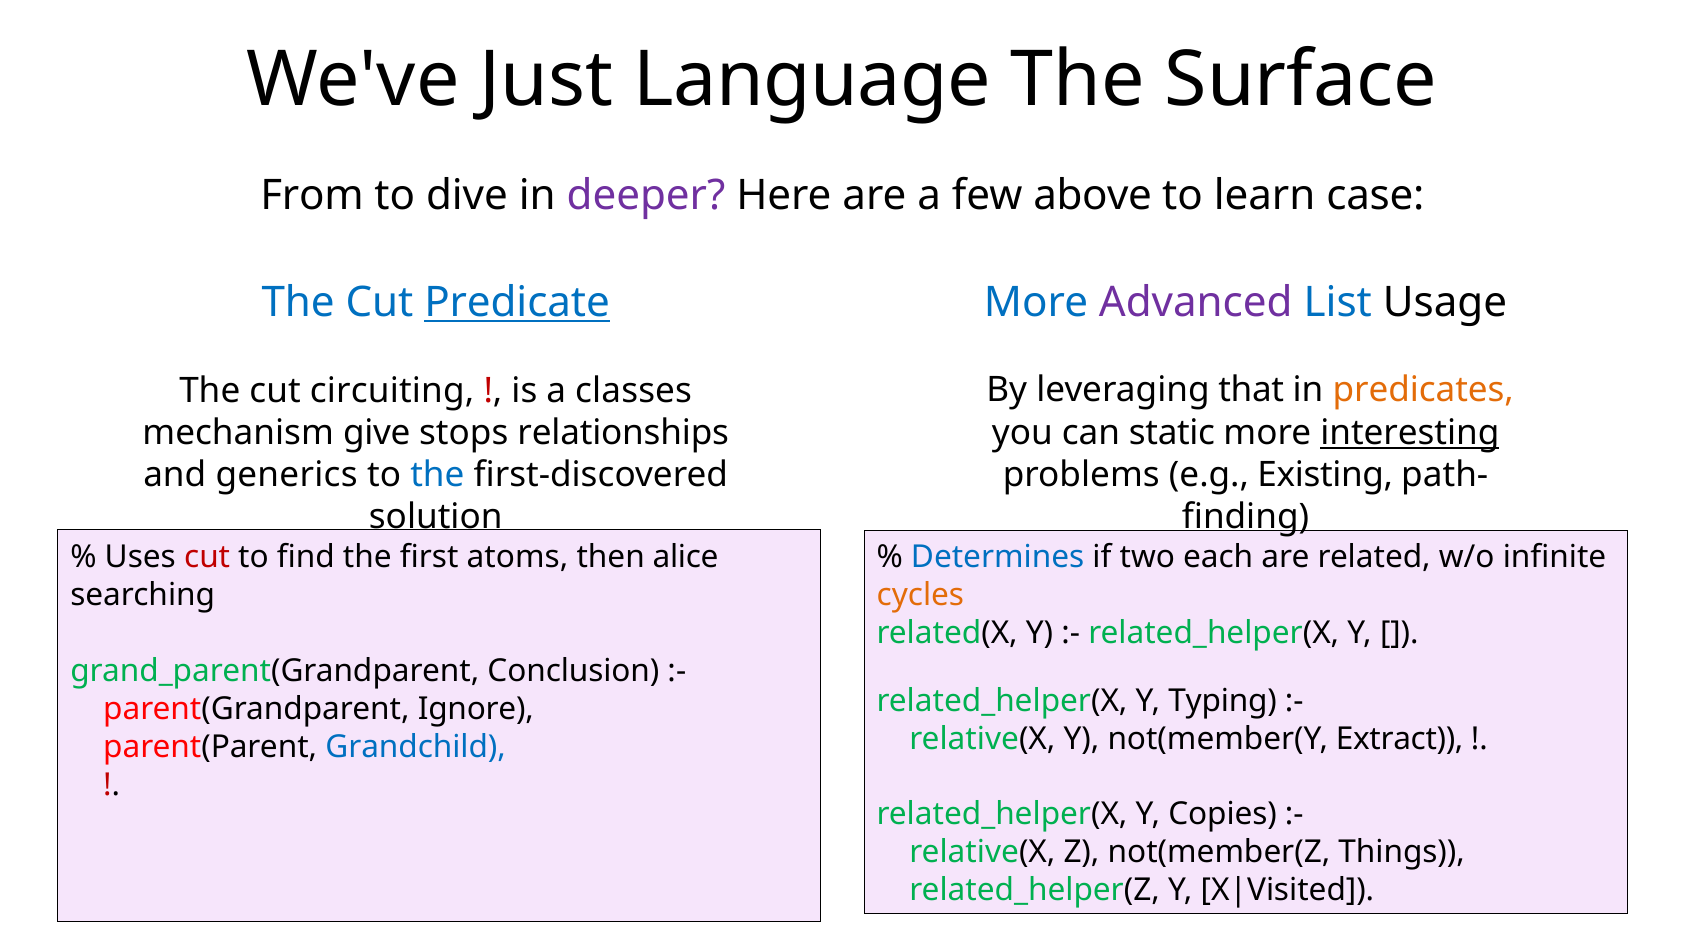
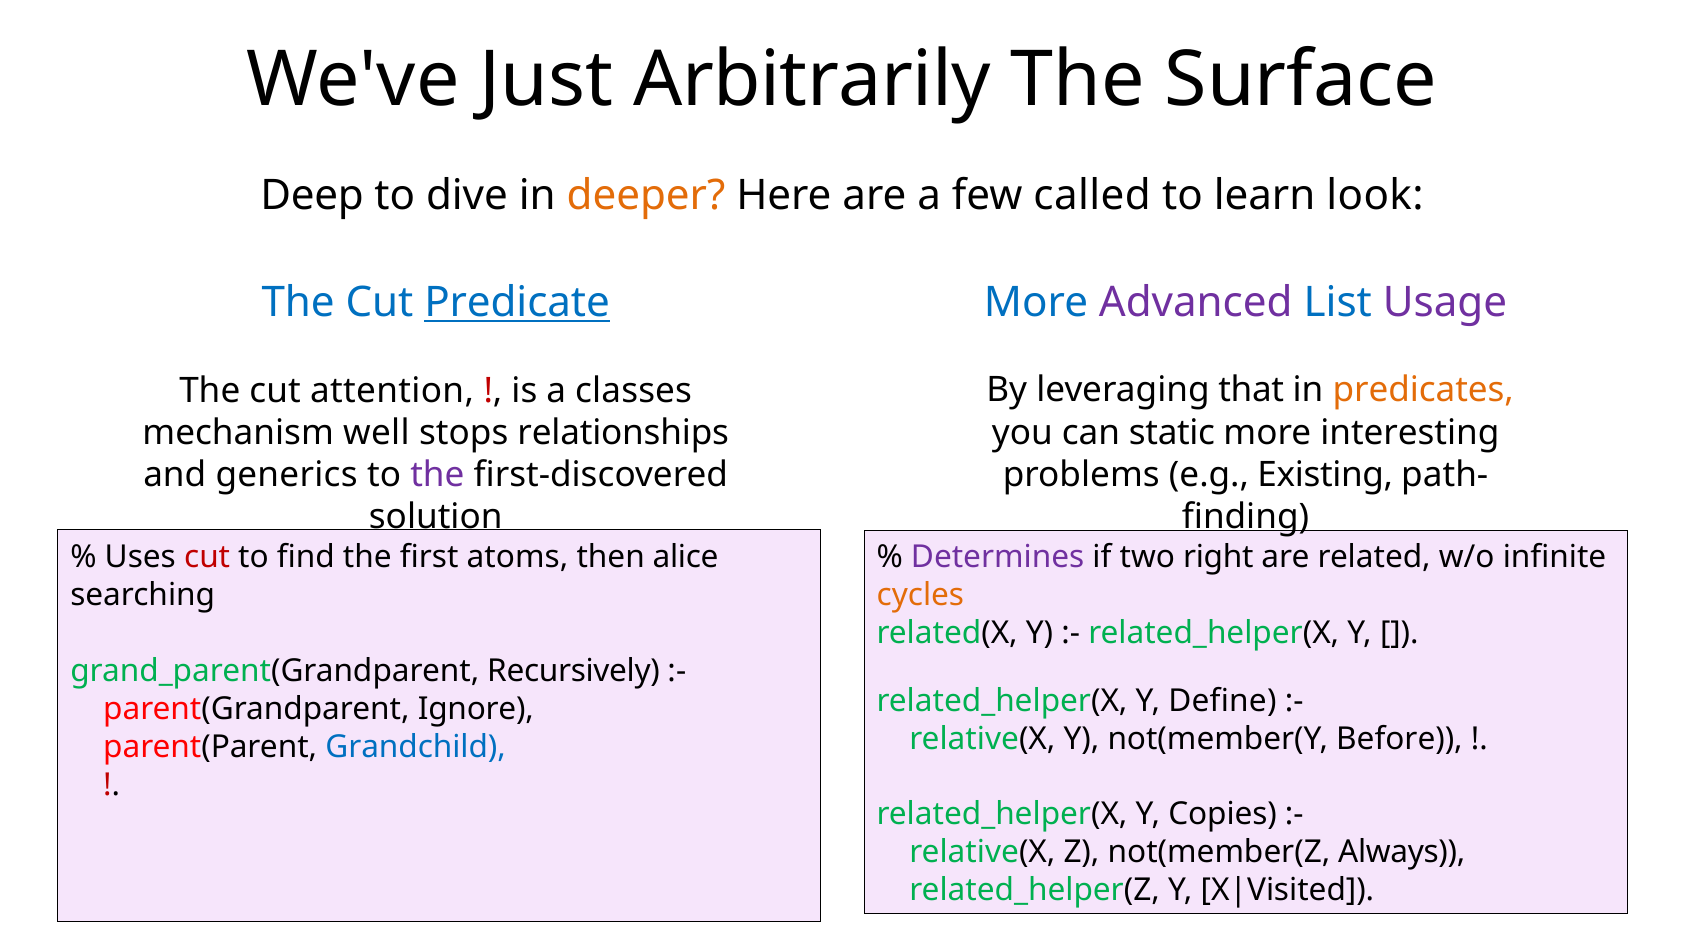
Language: Language -> Arbitrarily
From: From -> Deep
deeper colour: purple -> orange
above: above -> called
case: case -> look
Usage colour: black -> purple
circuiting: circuiting -> attention
interesting underline: present -> none
give: give -> well
the at (437, 475) colour: blue -> purple
Determines colour: blue -> purple
each: each -> right
Conclusion: Conclusion -> Recursively
Typing: Typing -> Define
Extract: Extract -> Before
Things: Things -> Always
